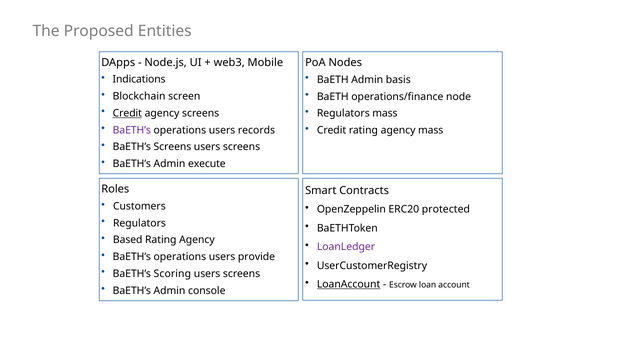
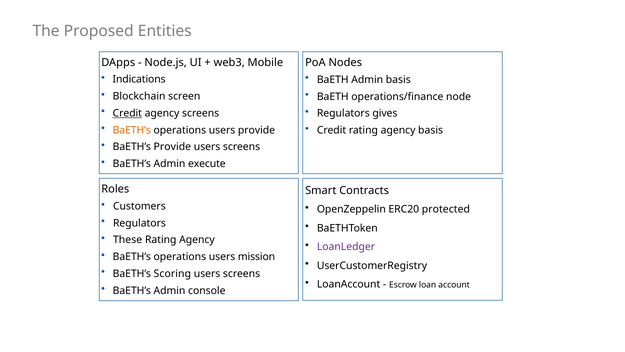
Regulators mass: mass -> gives
BaETH’s at (132, 130) colour: purple -> orange
users records: records -> provide
agency mass: mass -> basis
BaETH’s Screens: Screens -> Provide
Based: Based -> These
provide: provide -> mission
LoanAccount underline: present -> none
